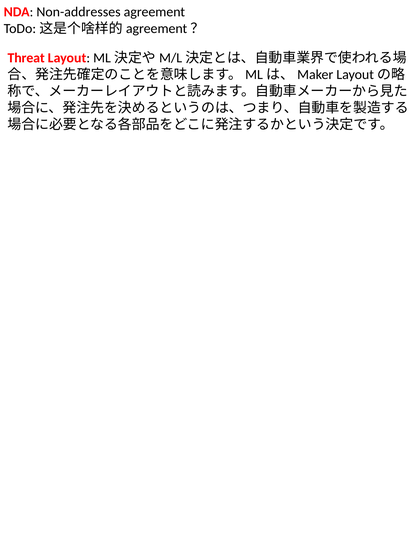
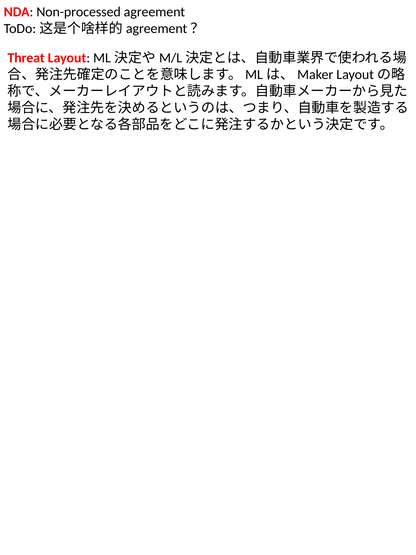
Non-addresses: Non-addresses -> Non-processed
